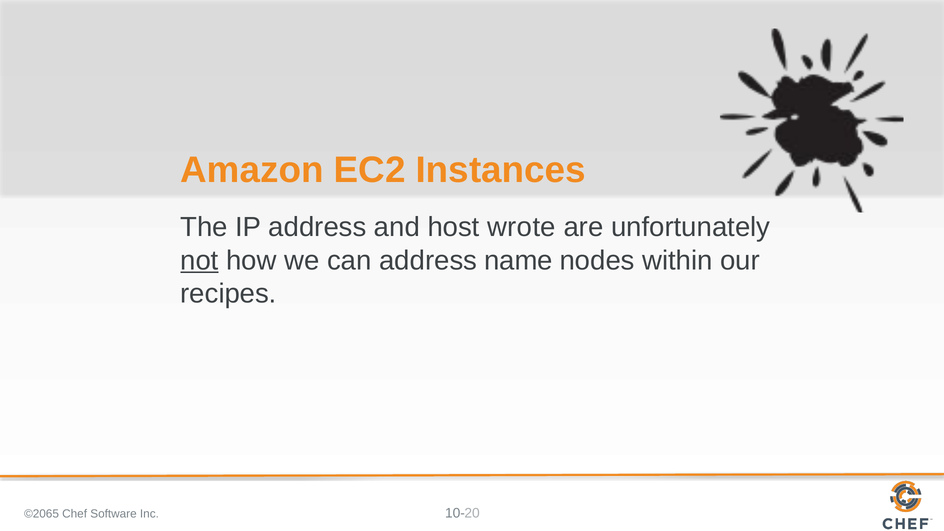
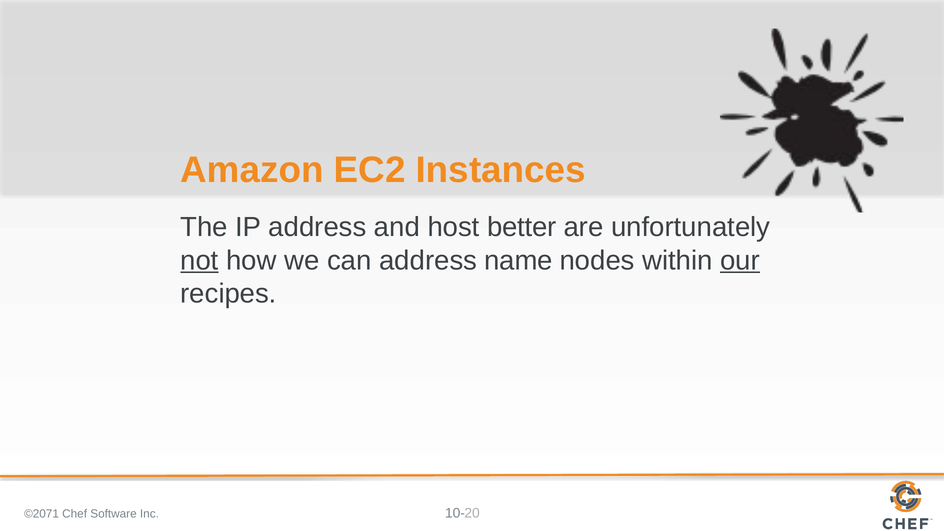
wrote: wrote -> better
our underline: none -> present
©2065: ©2065 -> ©2071
